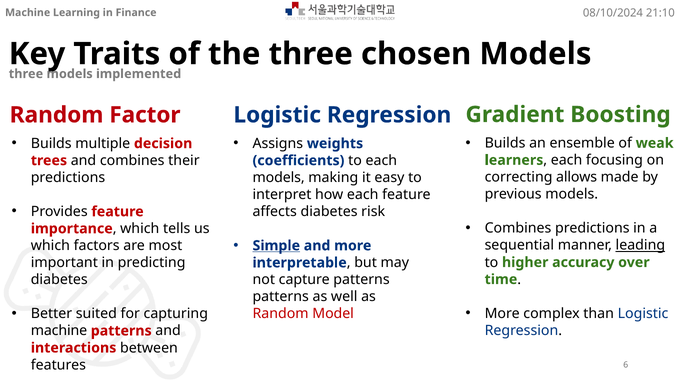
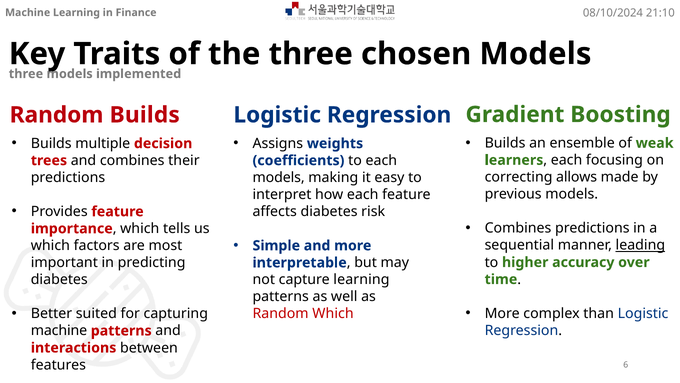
Random Factor: Factor -> Builds
Simple underline: present -> none
capture patterns: patterns -> learning
Random Model: Model -> Which
